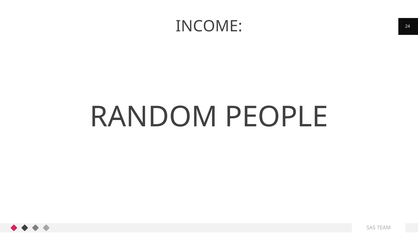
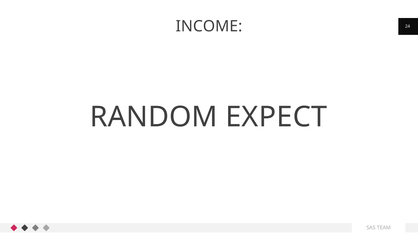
PEOPLE: PEOPLE -> EXPECT
